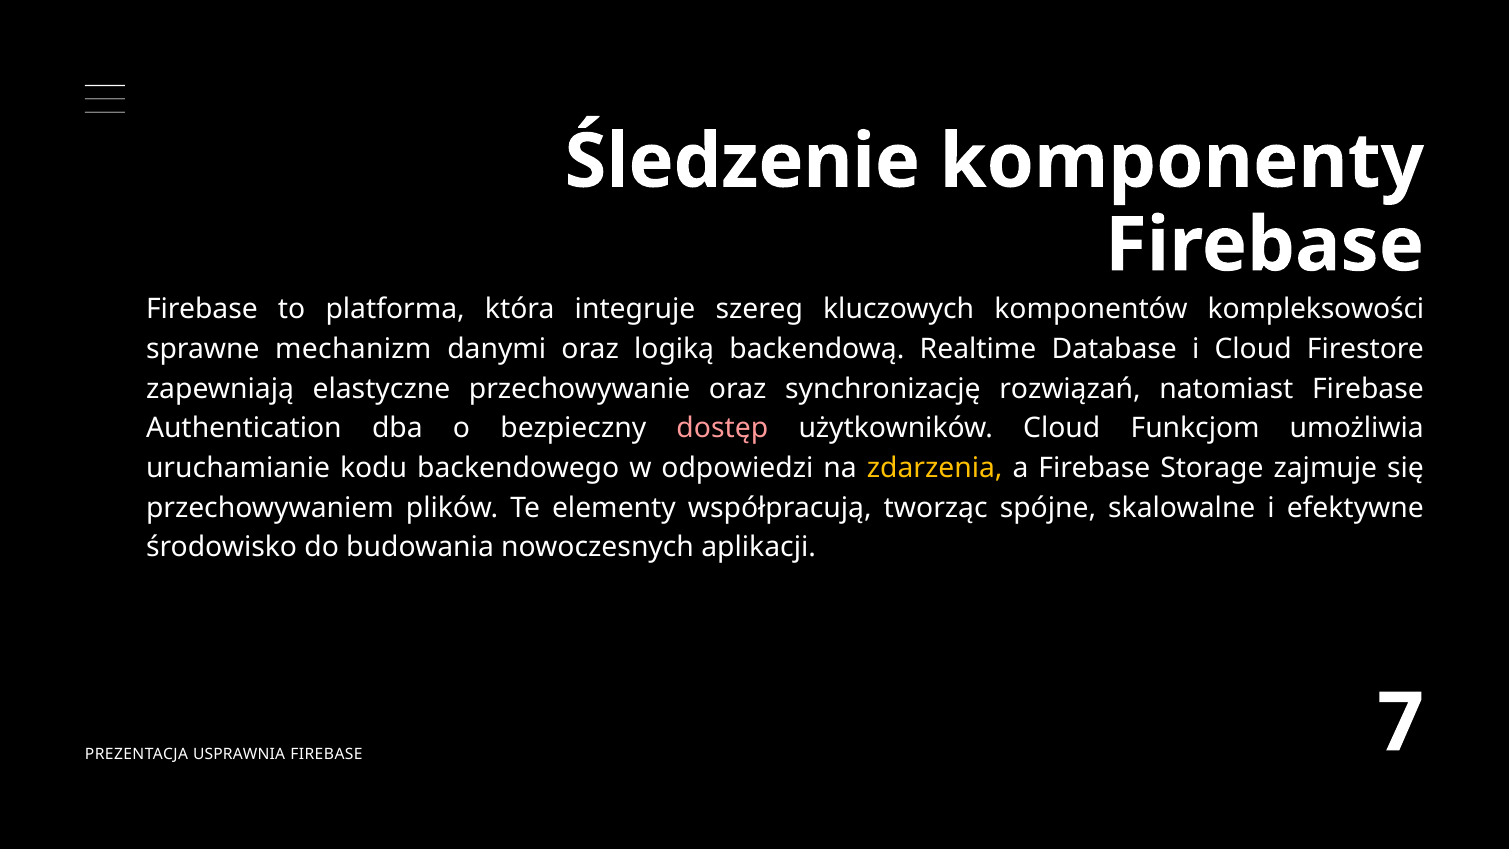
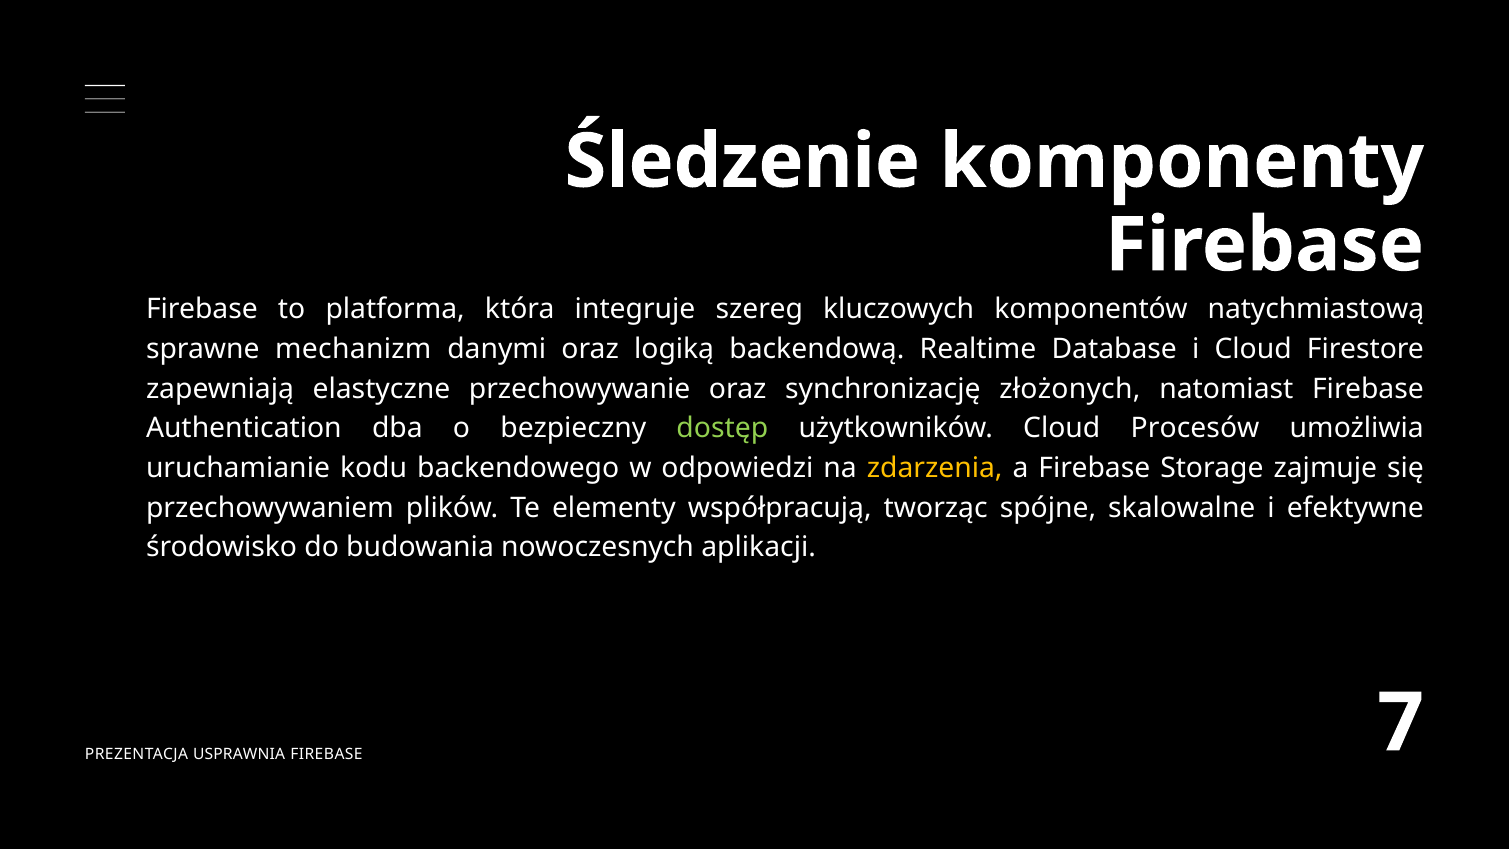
kompleksowości: kompleksowości -> natychmiastową
rozwiązań: rozwiązań -> złożonych
dostęp colour: pink -> light green
Funkcjom: Funkcjom -> Procesów
